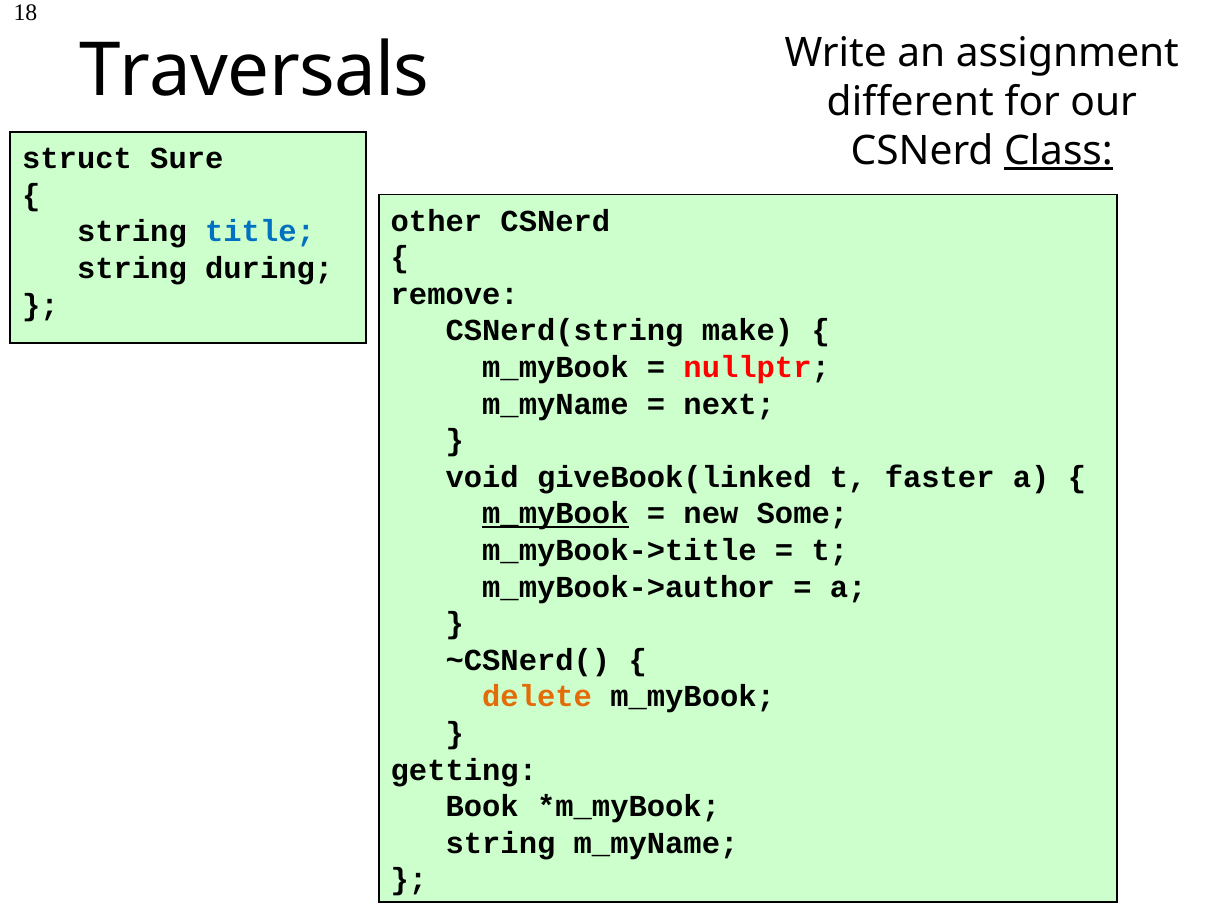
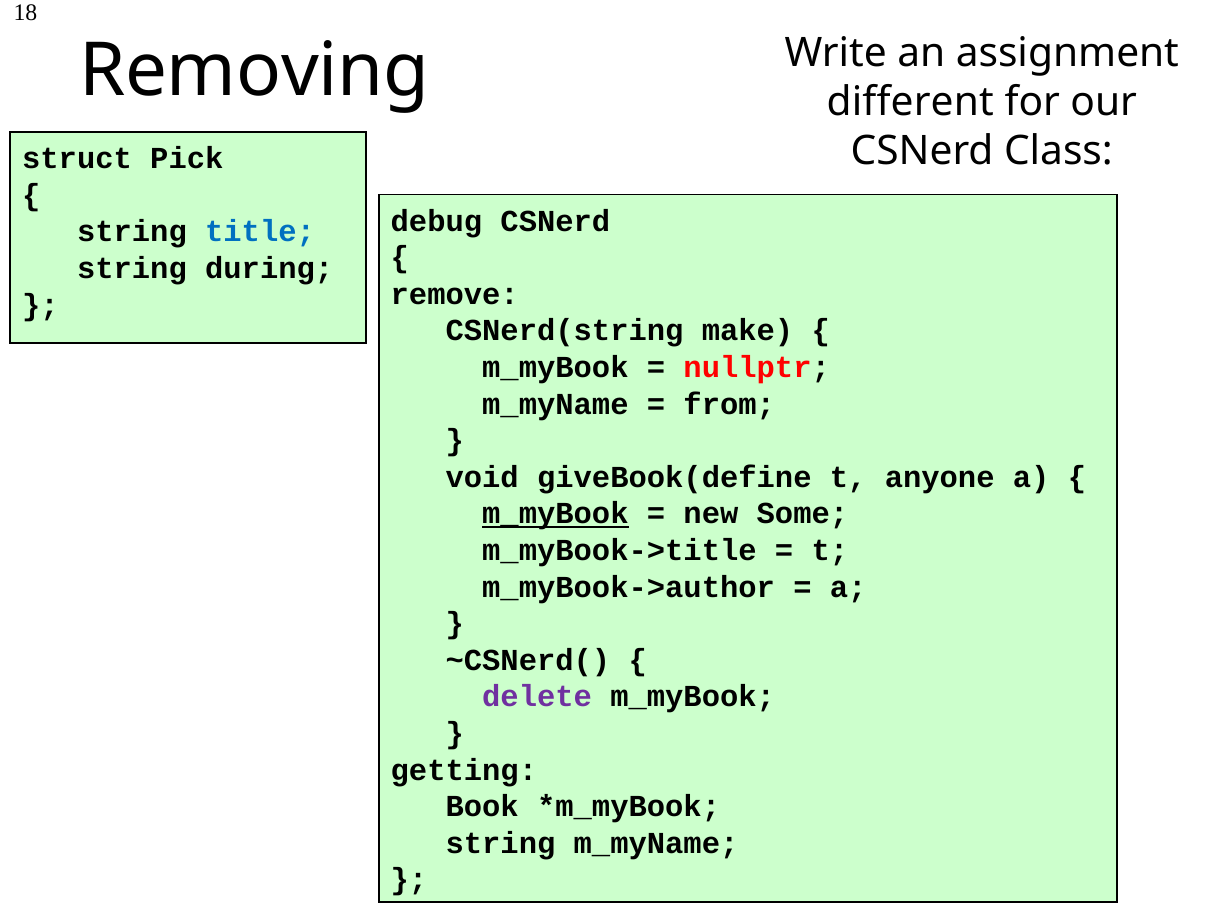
Traversals: Traversals -> Removing
Class underline: present -> none
Sure: Sure -> Pick
other: other -> debug
next: next -> from
giveBook(linked: giveBook(linked -> giveBook(define
faster: faster -> anyone
delete colour: orange -> purple
